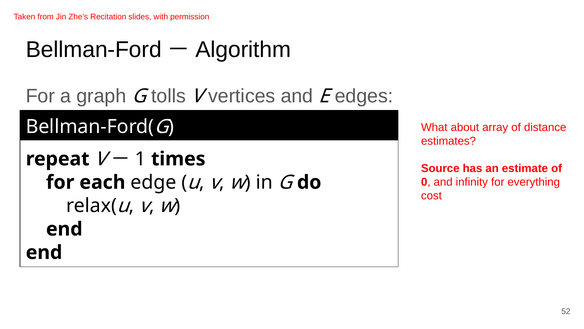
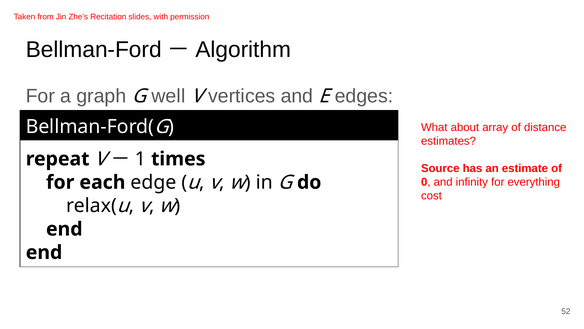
tolls: tolls -> well
